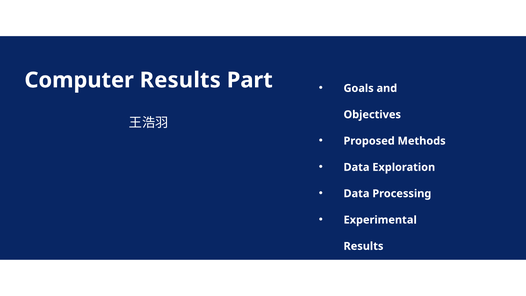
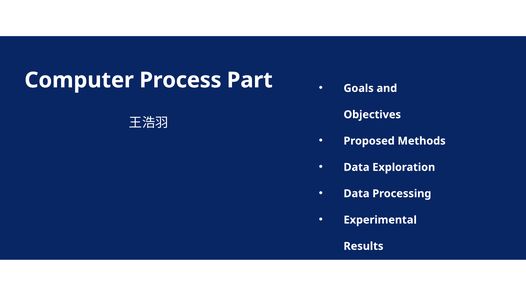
Computer Results: Results -> Process
